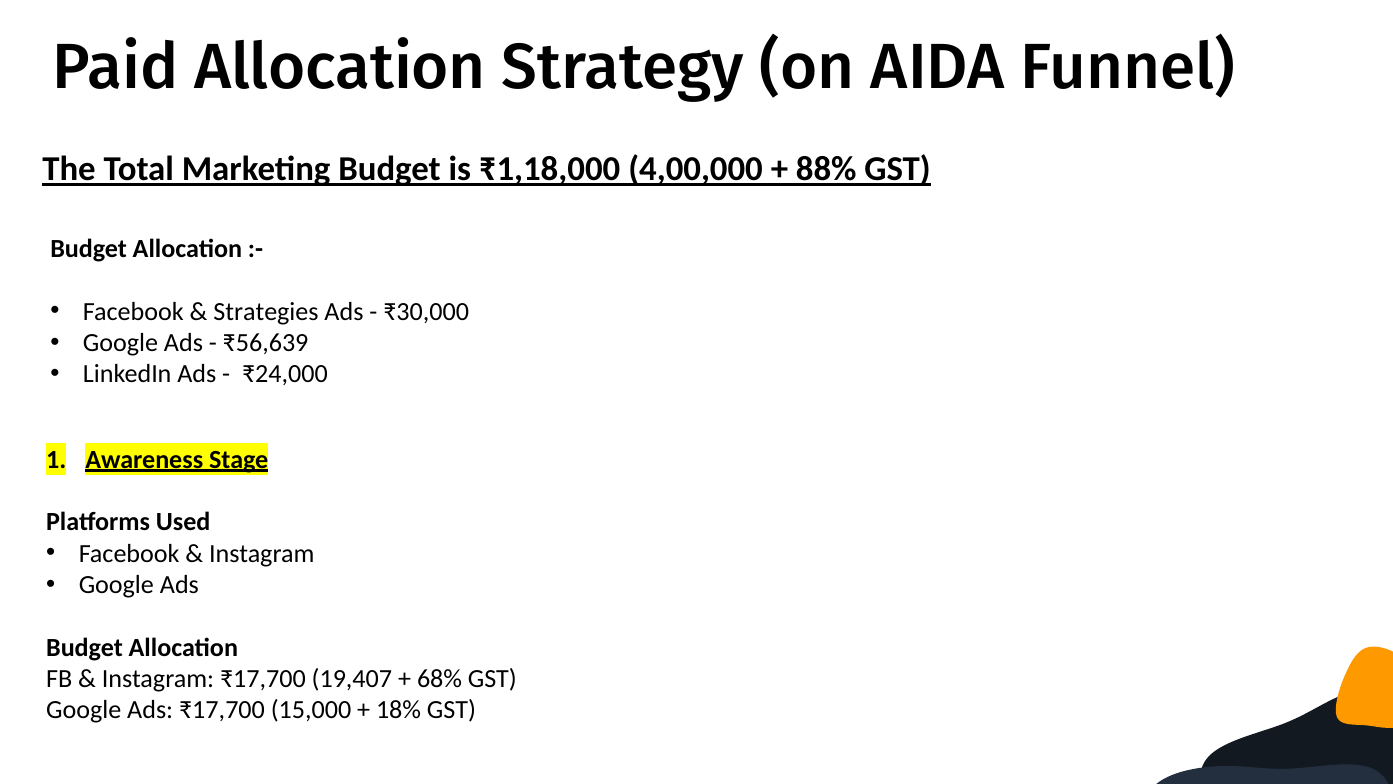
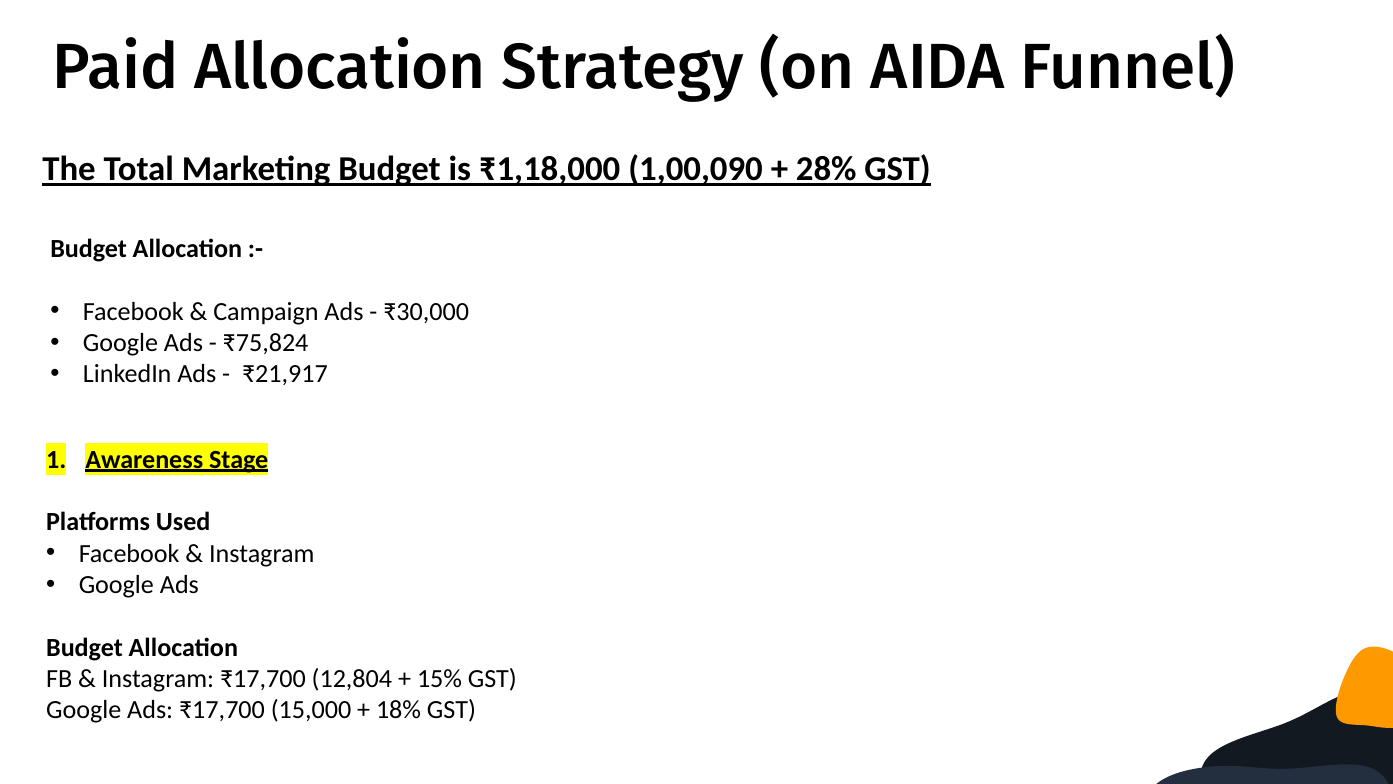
4,00,000: 4,00,000 -> 1,00,090
88%: 88% -> 28%
Strategies: Strategies -> Campaign
₹56,639: ₹56,639 -> ₹75,824
₹24,000: ₹24,000 -> ₹21,917
19,407: 19,407 -> 12,804
68%: 68% -> 15%
